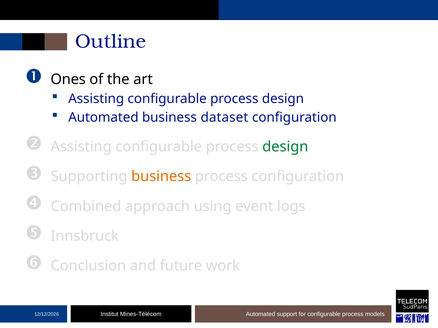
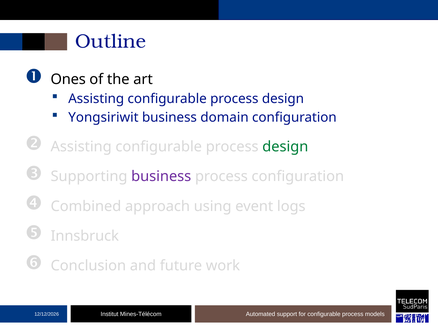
Automated at (103, 118): Automated -> Yongsiriwit
dataset: dataset -> domain
business at (161, 177) colour: orange -> purple
